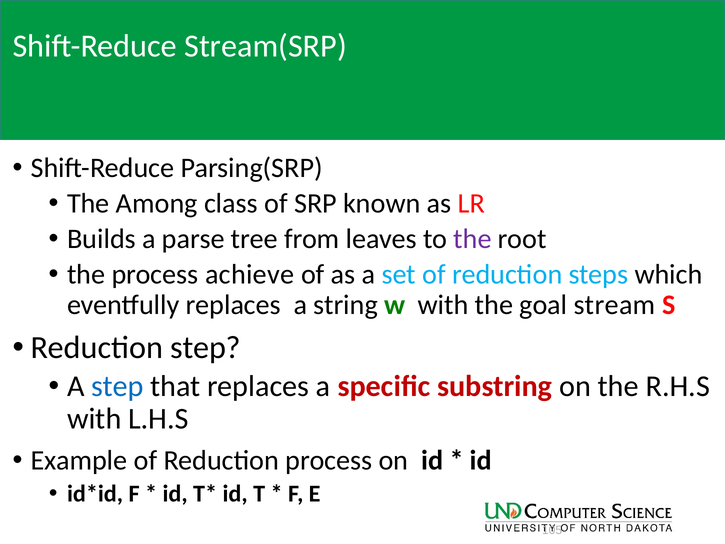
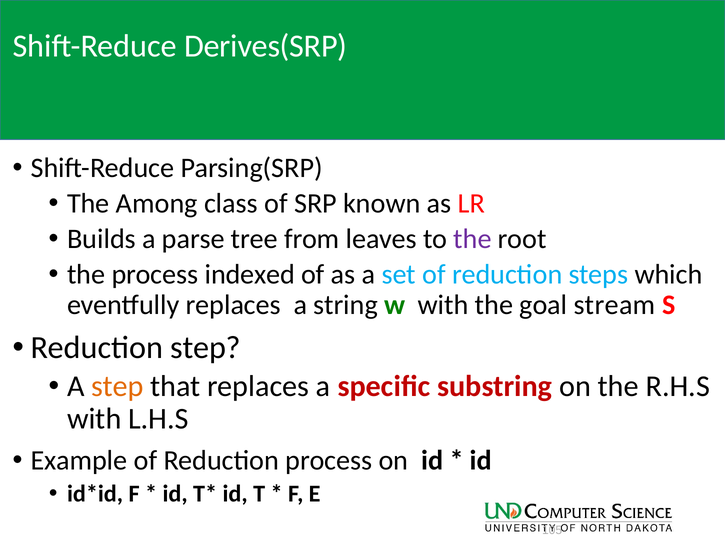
Stream(SRP: Stream(SRP -> Derives(SRP
achieve: achieve -> indexed
step at (117, 386) colour: blue -> orange
